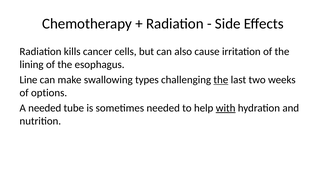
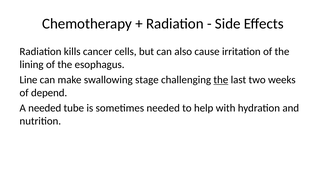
types: types -> stage
options: options -> depend
with underline: present -> none
